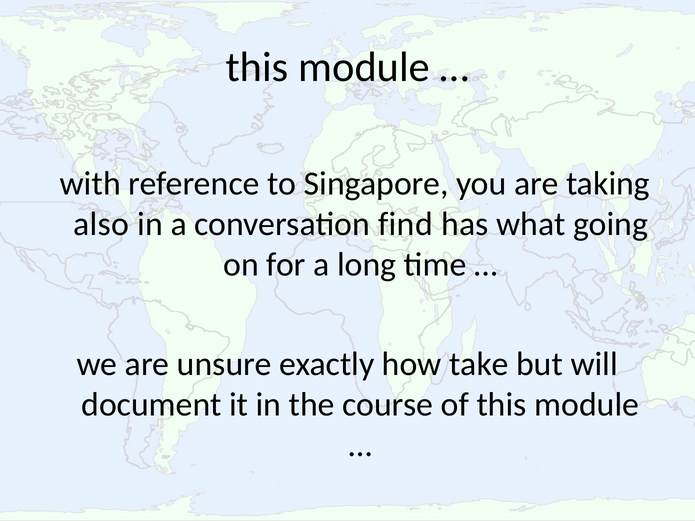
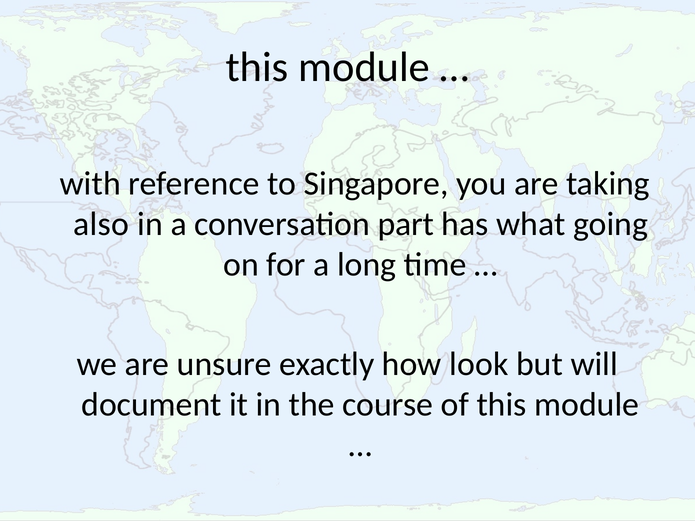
find: find -> part
take: take -> look
